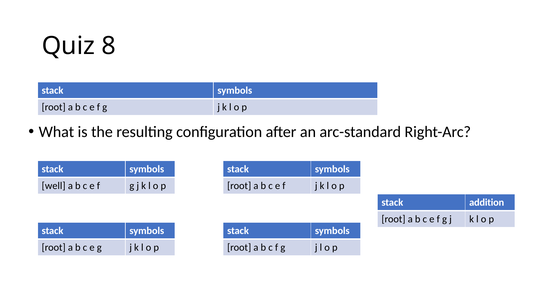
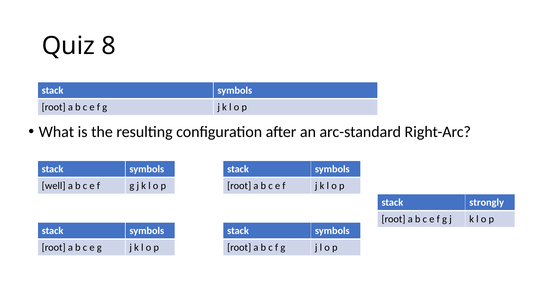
addition: addition -> strongly
